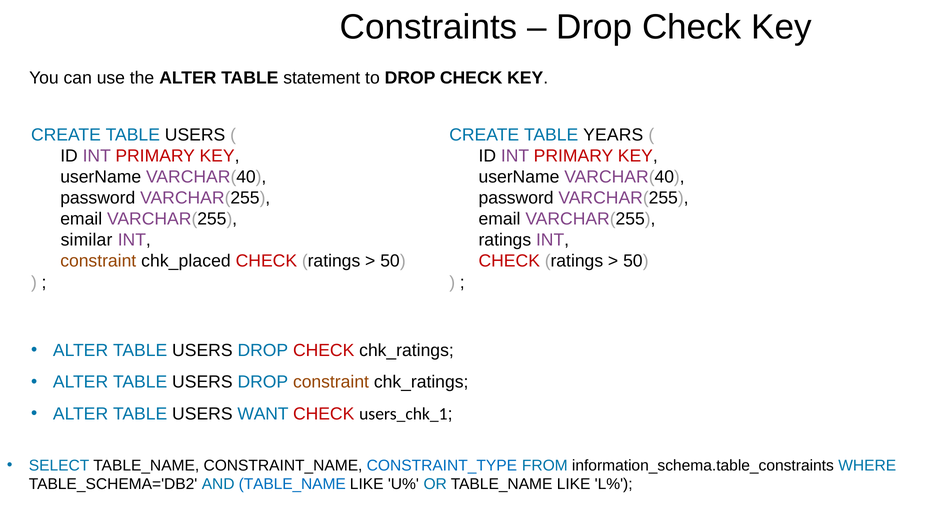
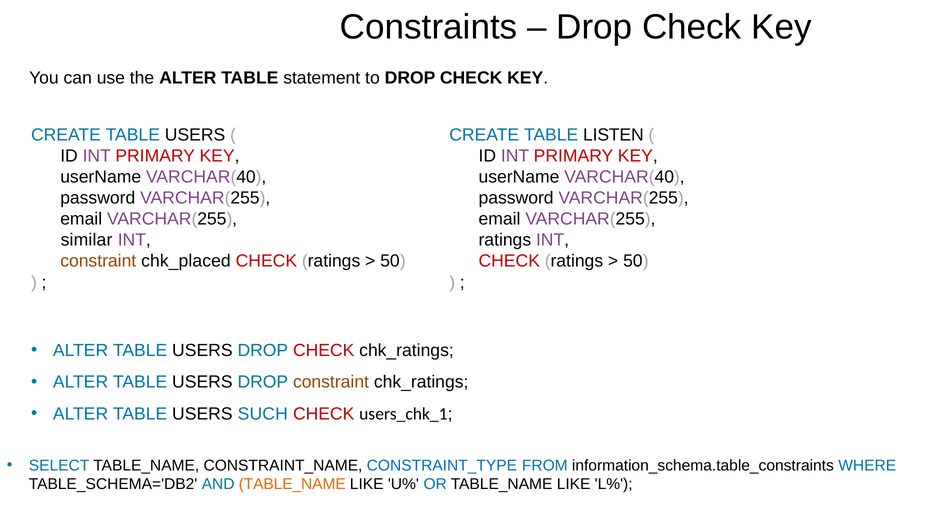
YEARS: YEARS -> LISTEN
WANT: WANT -> SUCH
TABLE_NAME at (292, 484) colour: blue -> orange
